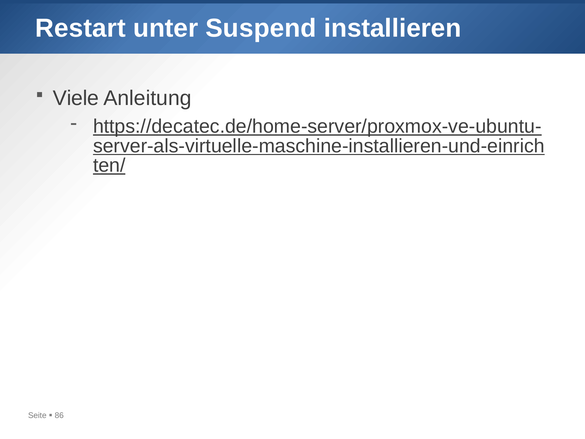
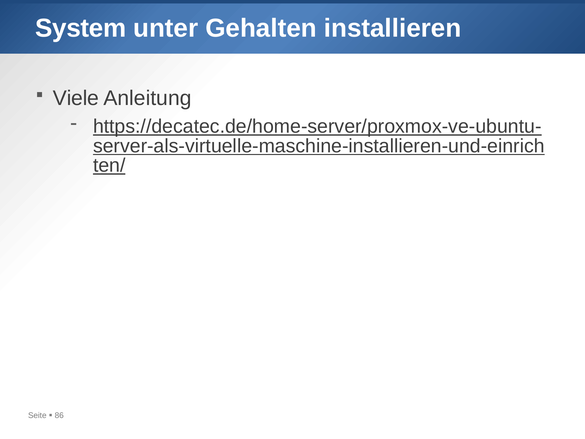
Restart: Restart -> System
Suspend: Suspend -> Gehalten
